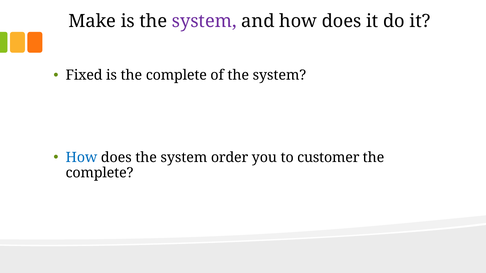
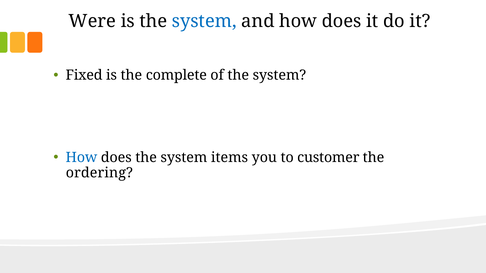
Make: Make -> Were
system at (204, 21) colour: purple -> blue
order: order -> items
complete at (99, 173): complete -> ordering
